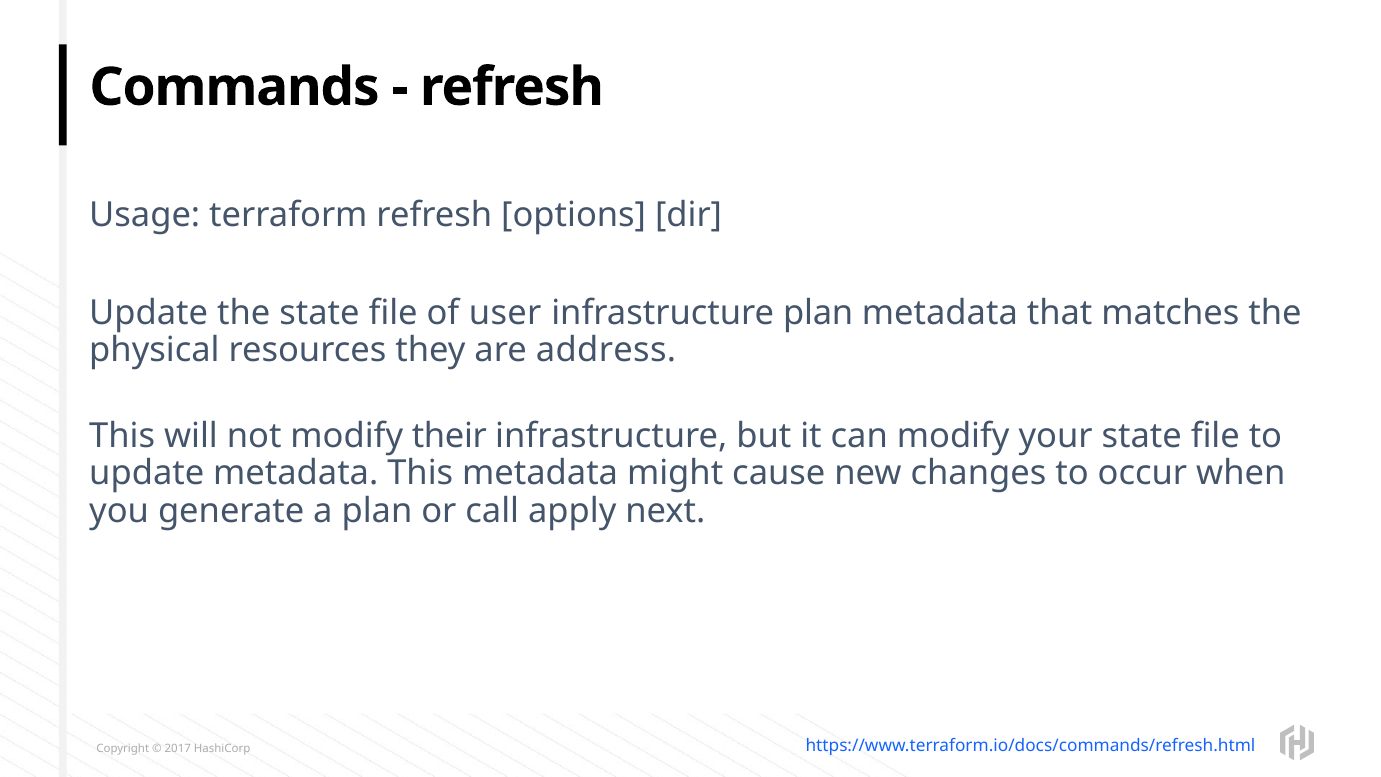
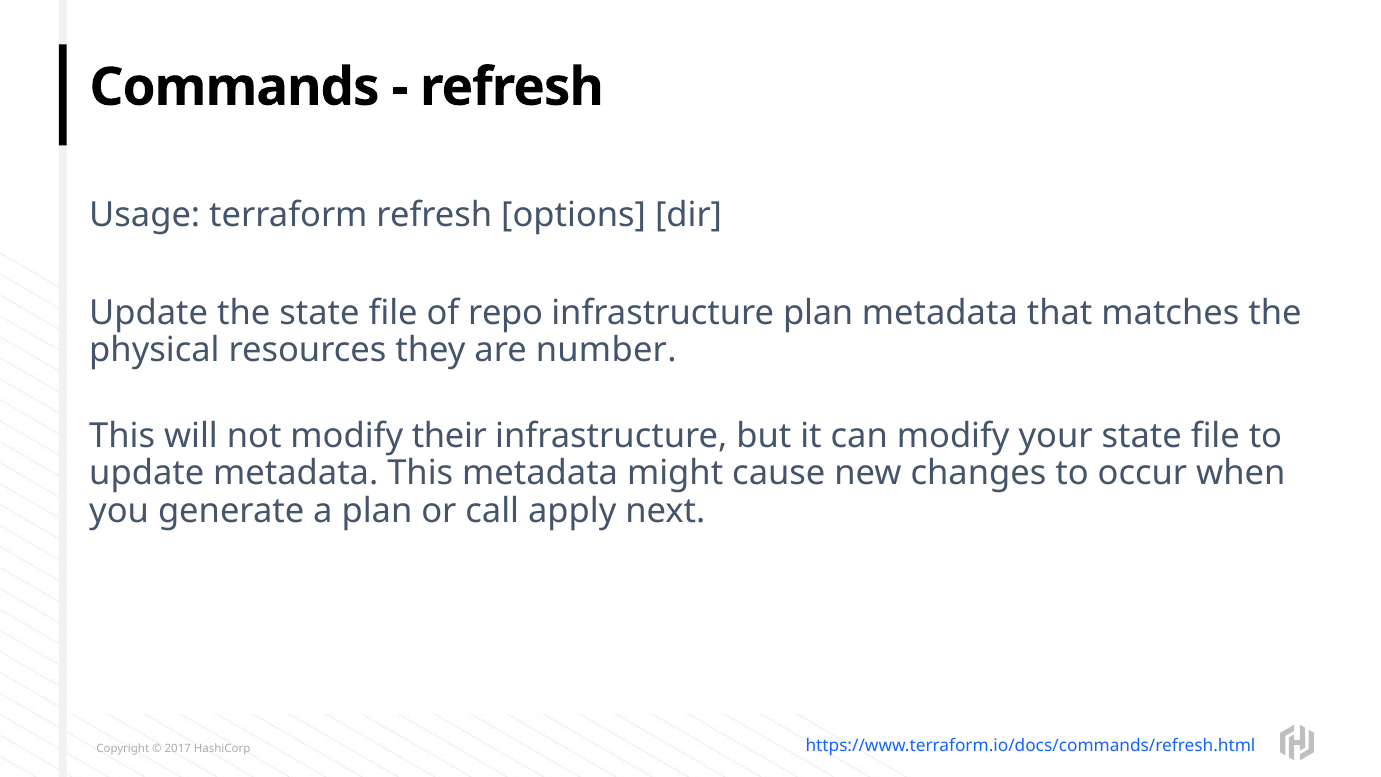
user: user -> repo
address: address -> number
